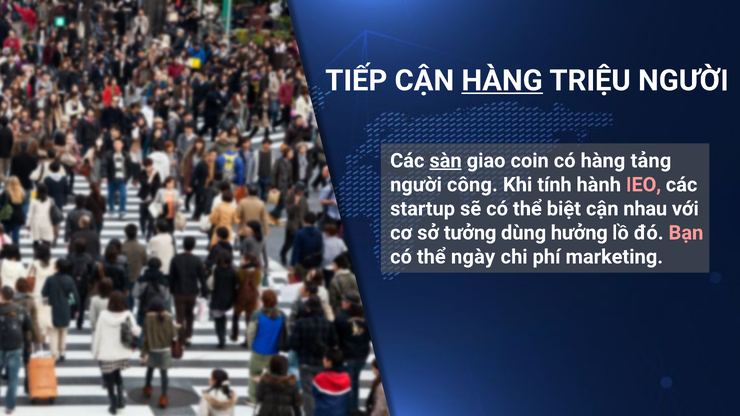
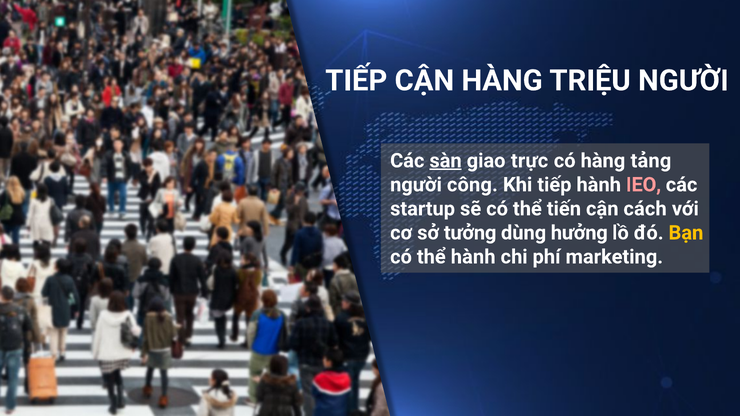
HÀNG at (502, 81) underline: present -> none
coin: coin -> trực
Khi tính: tính -> tiếp
biệt: biệt -> tiến
nhau: nhau -> cách
Bạn colour: pink -> yellow
thể ngày: ngày -> hành
